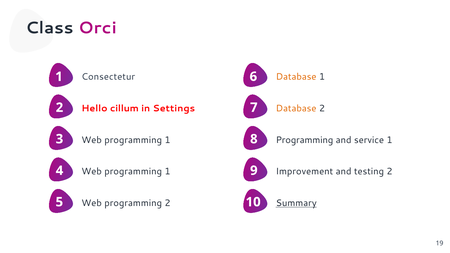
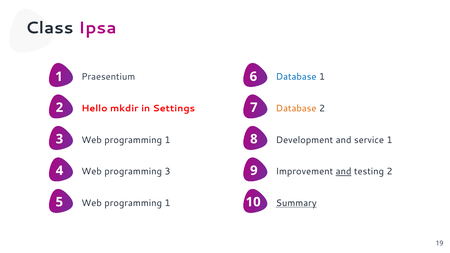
Orci: Orci -> Ipsa
Database at (296, 77) colour: orange -> blue
Consectetur: Consectetur -> Praesentium
cillum: cillum -> mkdir
Programming at (304, 140): Programming -> Development
1 at (168, 172): 1 -> 3
and at (344, 172) underline: none -> present
2 at (168, 203): 2 -> 1
